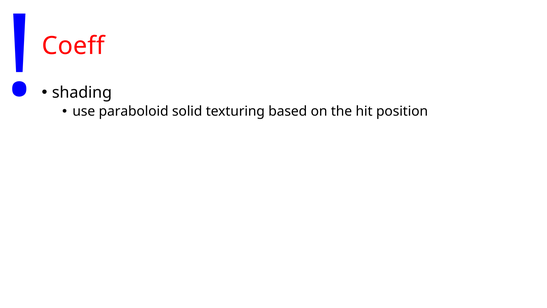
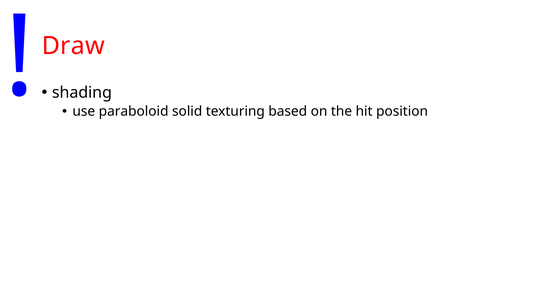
Coeff: Coeff -> Draw
